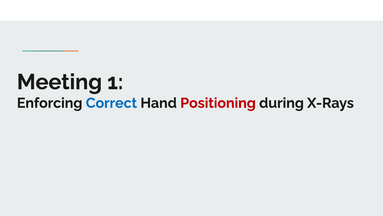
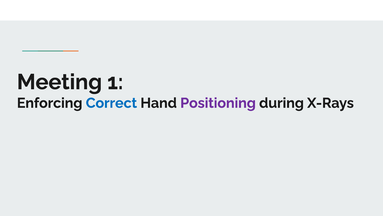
Positioning colour: red -> purple
